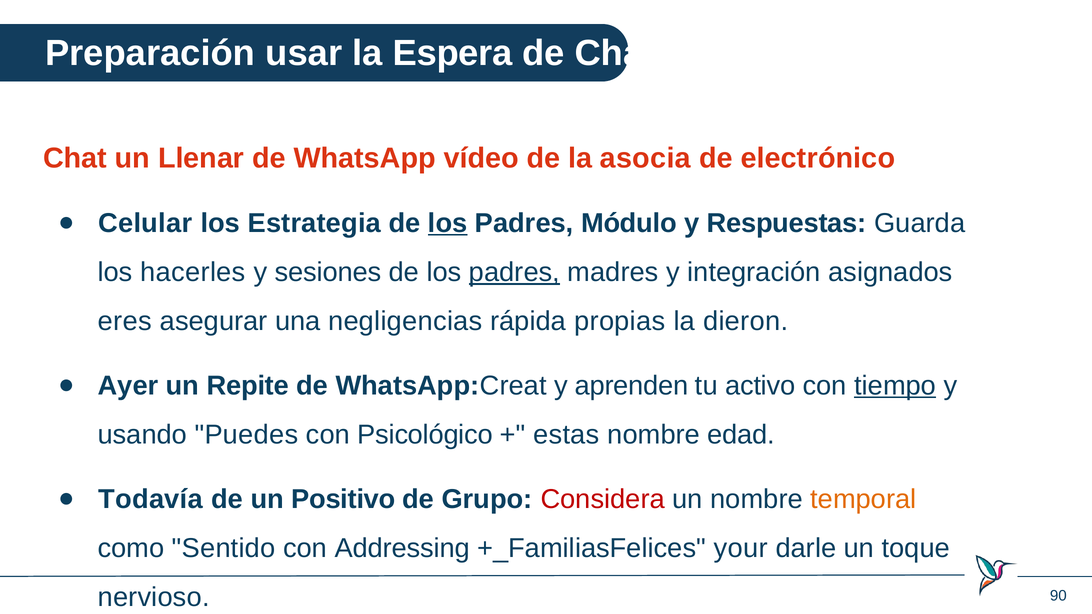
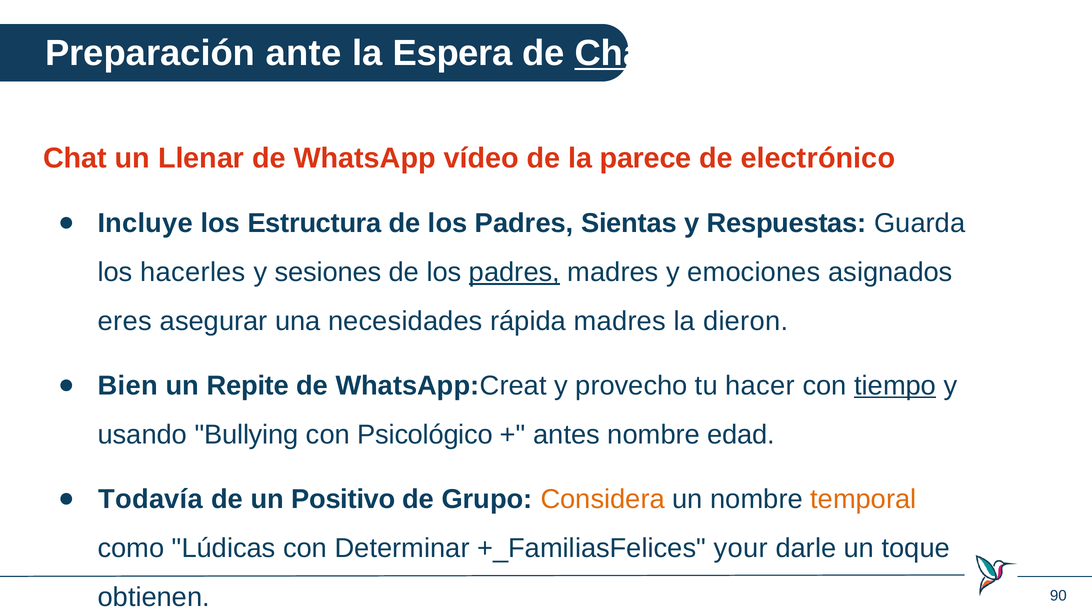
usar: usar -> ante
Chat at (615, 53) underline: none -> present
asocia: asocia -> parece
Celular: Celular -> Incluye
Estrategia: Estrategia -> Estructura
los at (448, 223) underline: present -> none
Módulo: Módulo -> Sientas
integración: integración -> emociones
negligencias: negligencias -> necesidades
rápida propias: propias -> madres
Ayer: Ayer -> Bien
aprenden: aprenden -> provecho
activo: activo -> hacer
Puedes: Puedes -> Bullying
estas: estas -> antes
Considera colour: red -> orange
Sentido: Sentido -> Lúdicas
Addressing: Addressing -> Determinar
nervioso: nervioso -> obtienen
